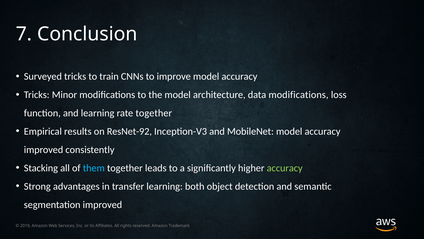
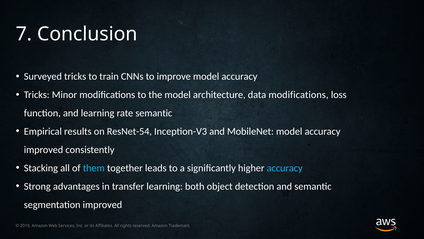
rate together: together -> semantic
ResNet-92: ResNet-92 -> ResNet-54
accuracy at (285, 168) colour: light green -> light blue
